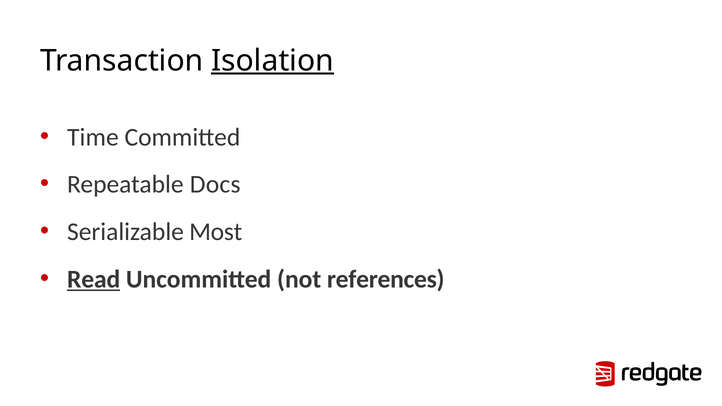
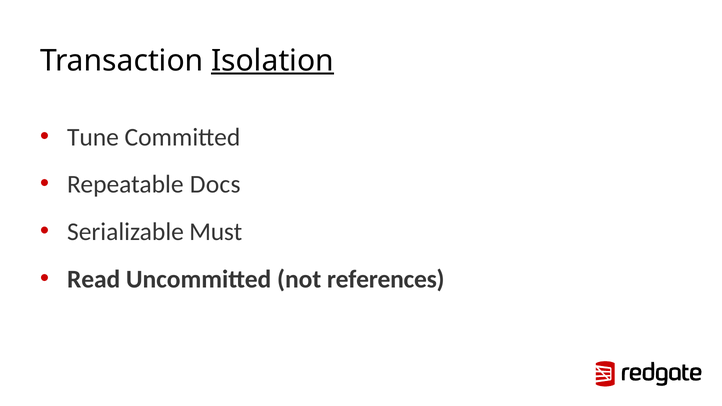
Time: Time -> Tune
Most: Most -> Must
Read underline: present -> none
